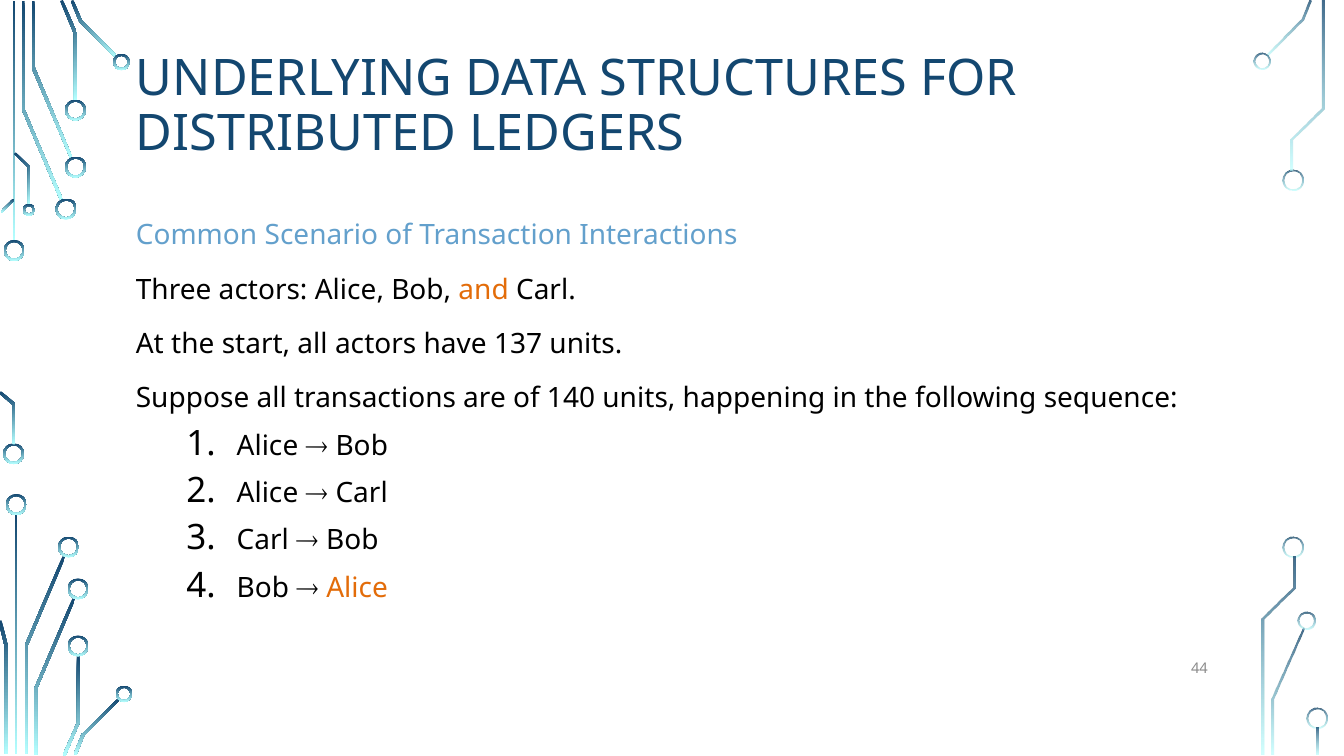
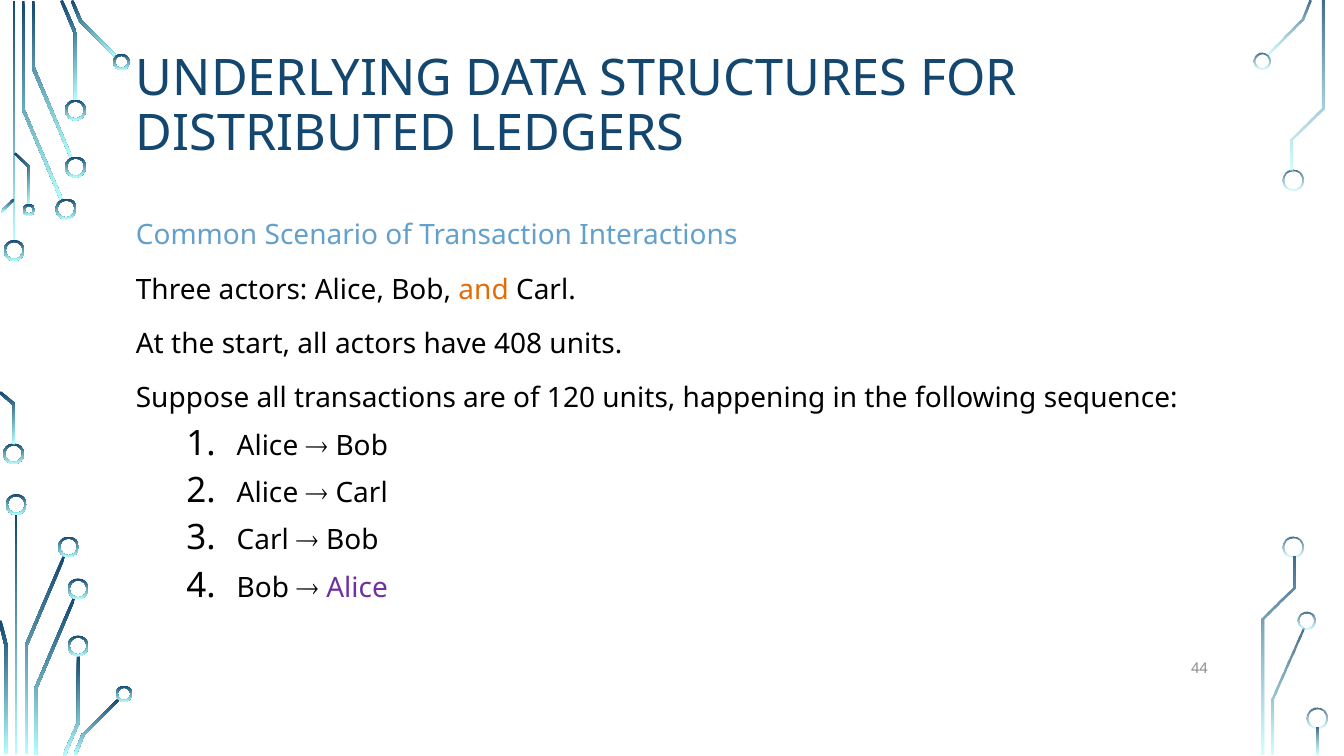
137: 137 -> 408
140: 140 -> 120
Alice at (357, 588) colour: orange -> purple
